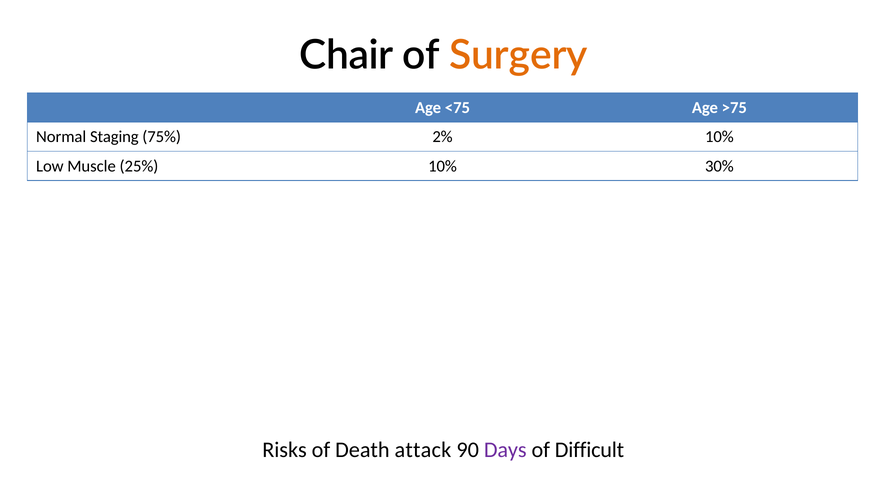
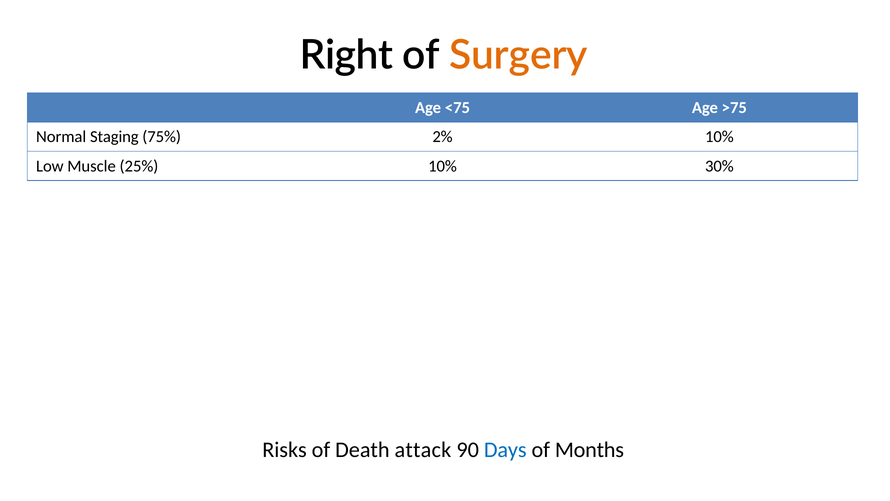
Chair: Chair -> Right
Days colour: purple -> blue
Difficult: Difficult -> Months
